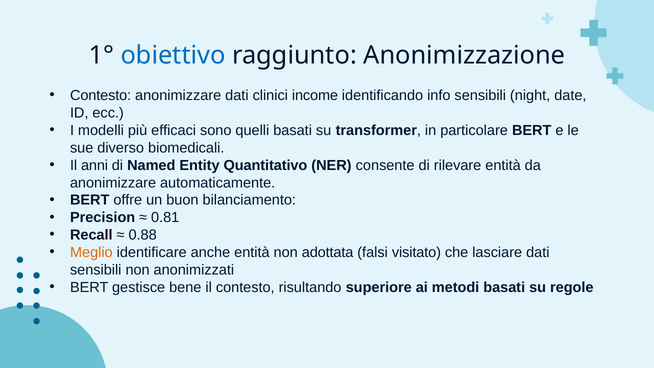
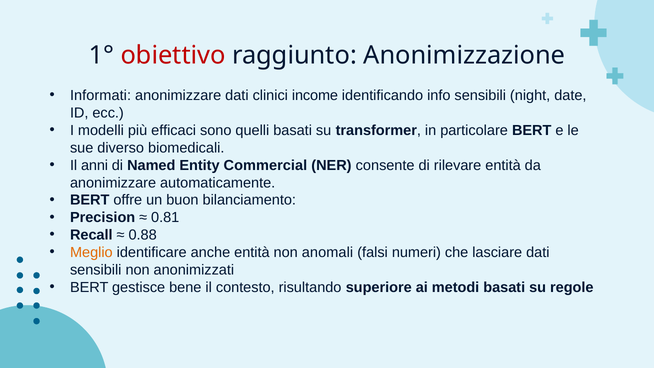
obiettivo colour: blue -> red
Contesto at (101, 95): Contesto -> Informati
Quantitativo: Quantitativo -> Commercial
adottata: adottata -> anomali
visitato: visitato -> numeri
